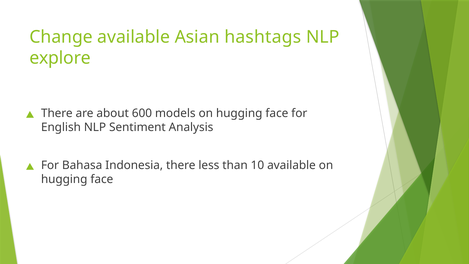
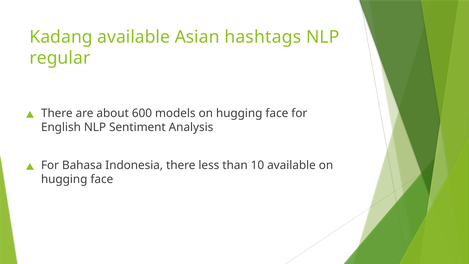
Change: Change -> Kadang
explore: explore -> regular
